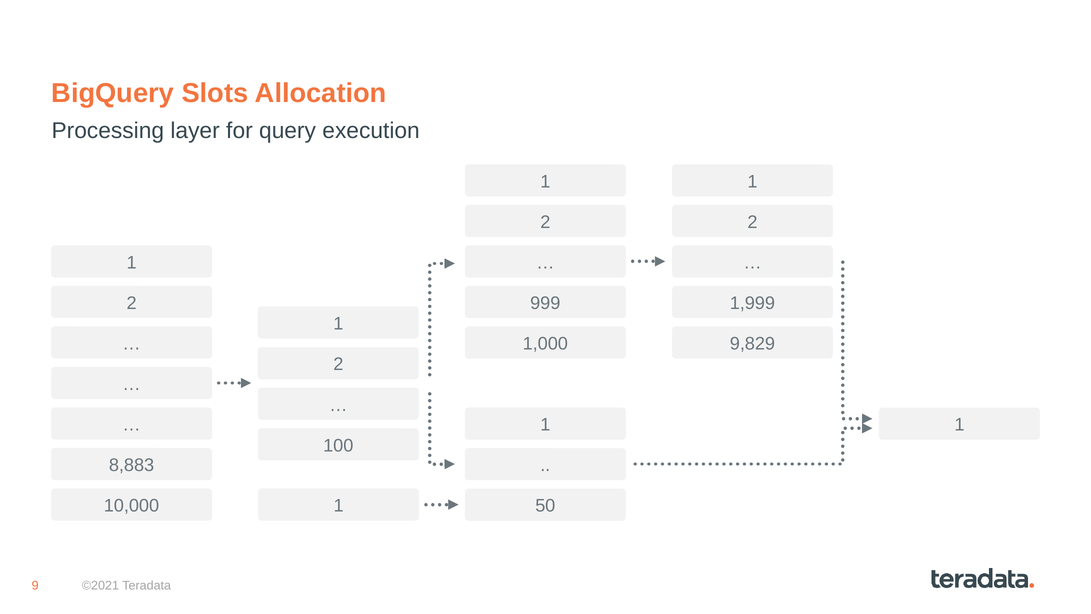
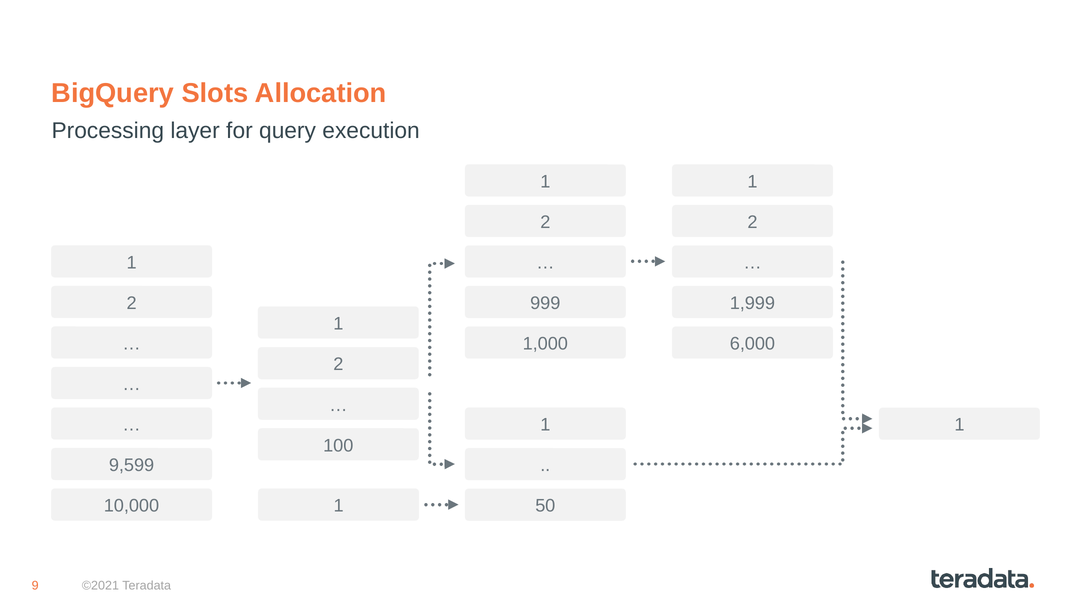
9,829: 9,829 -> 6,000
8,883: 8,883 -> 9,599
